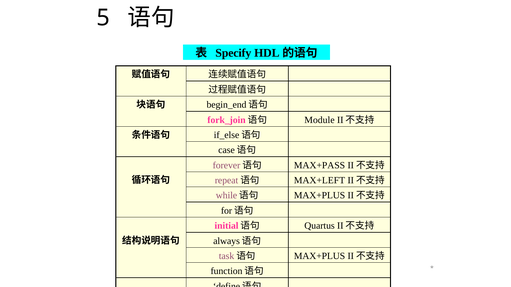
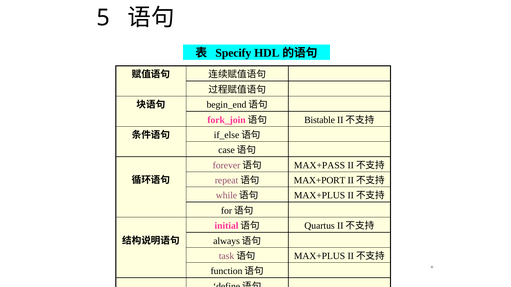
Module: Module -> Bistable
MAX+LEFT: MAX+LEFT -> MAX+PORT
